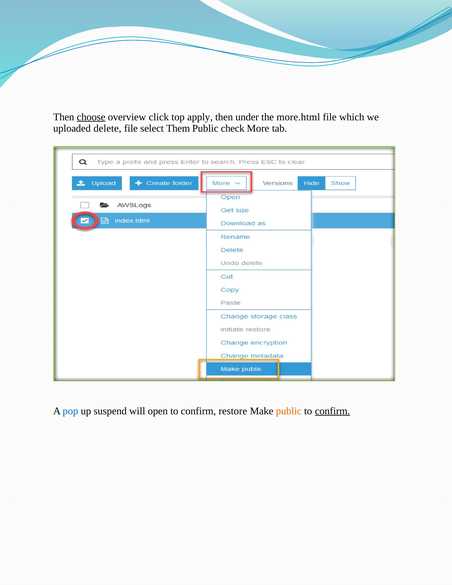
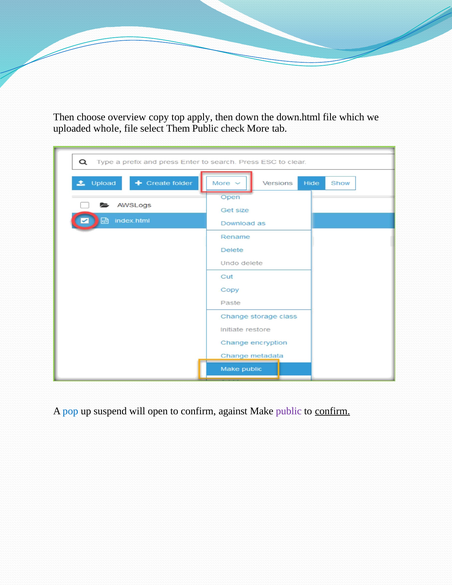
choose underline: present -> none
click: click -> copy
under: under -> down
more.html: more.html -> down.html
delete: delete -> whole
restore: restore -> against
public at (289, 411) colour: orange -> purple
